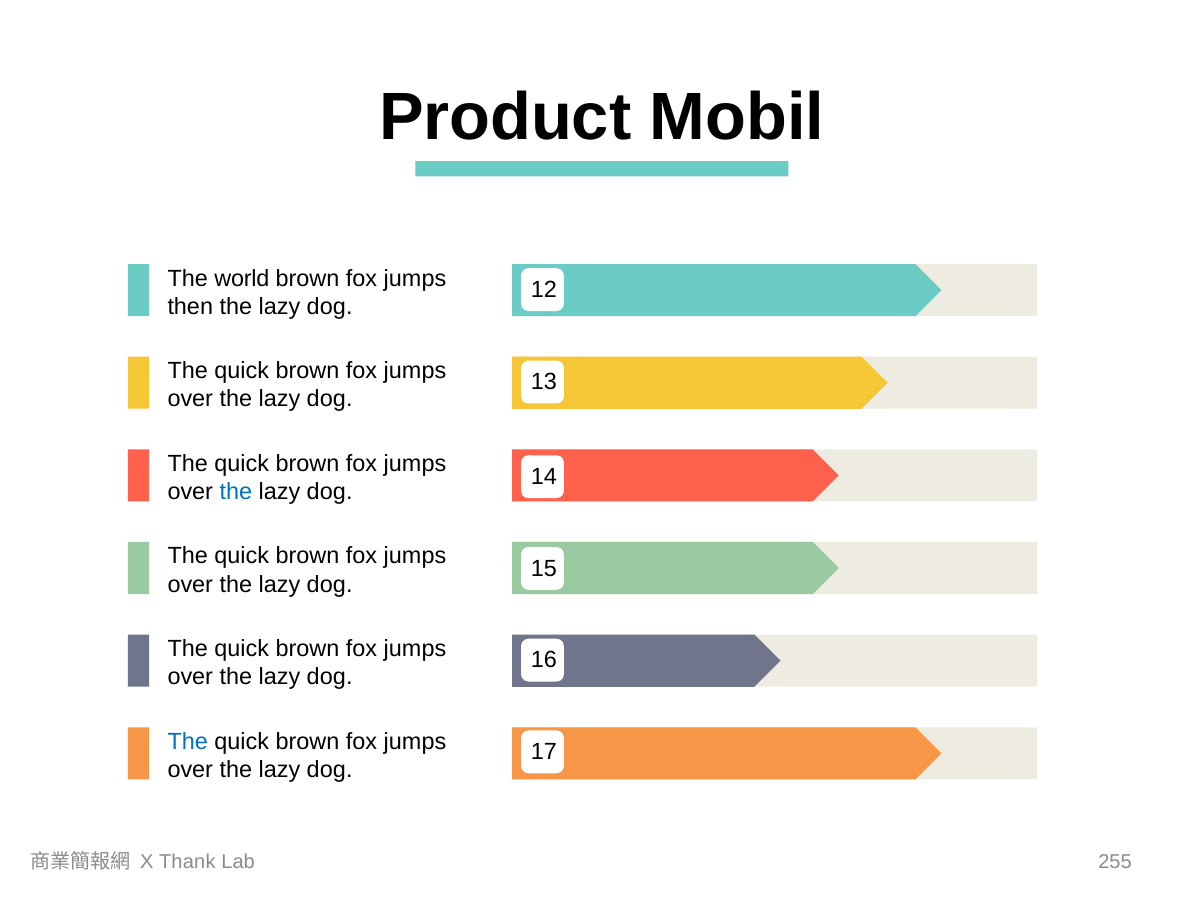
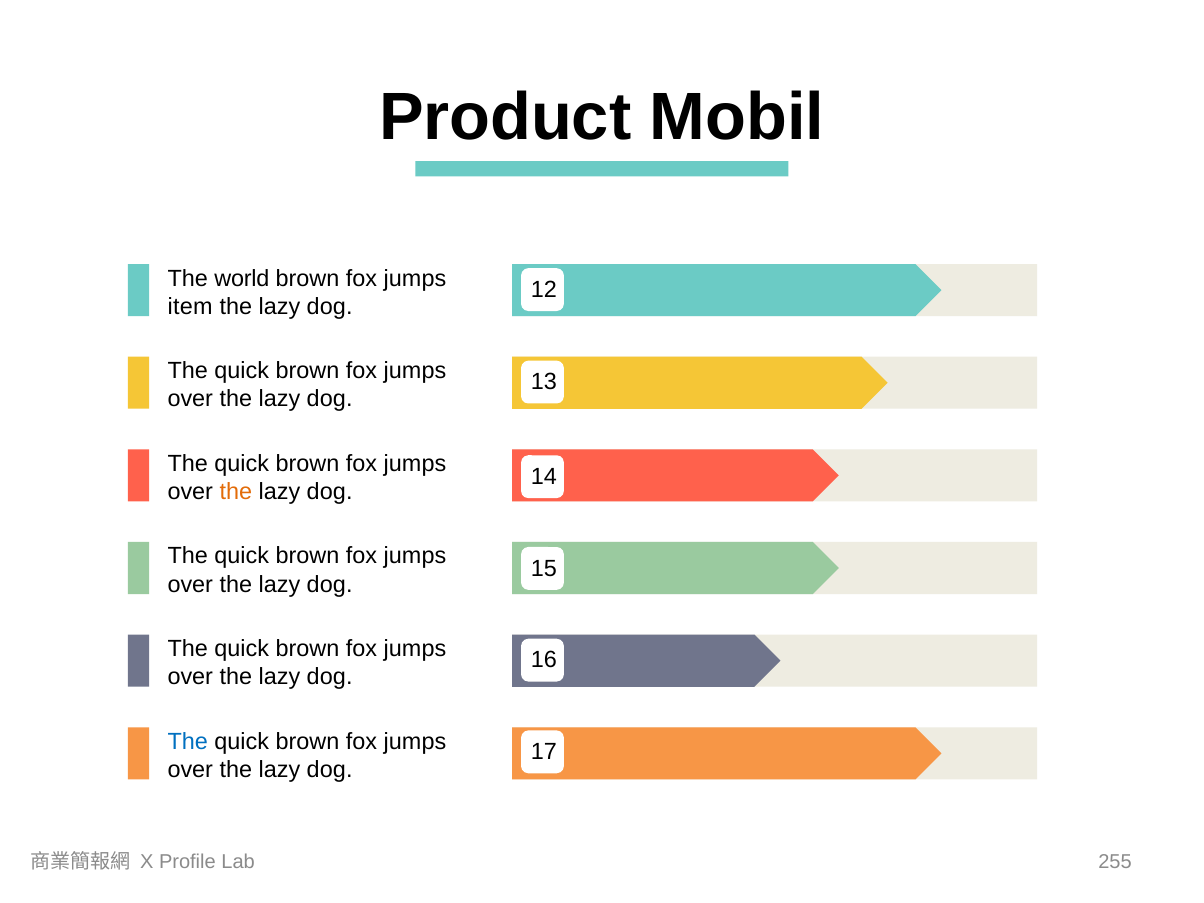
then: then -> item
the at (236, 492) colour: blue -> orange
Thank: Thank -> Profile
